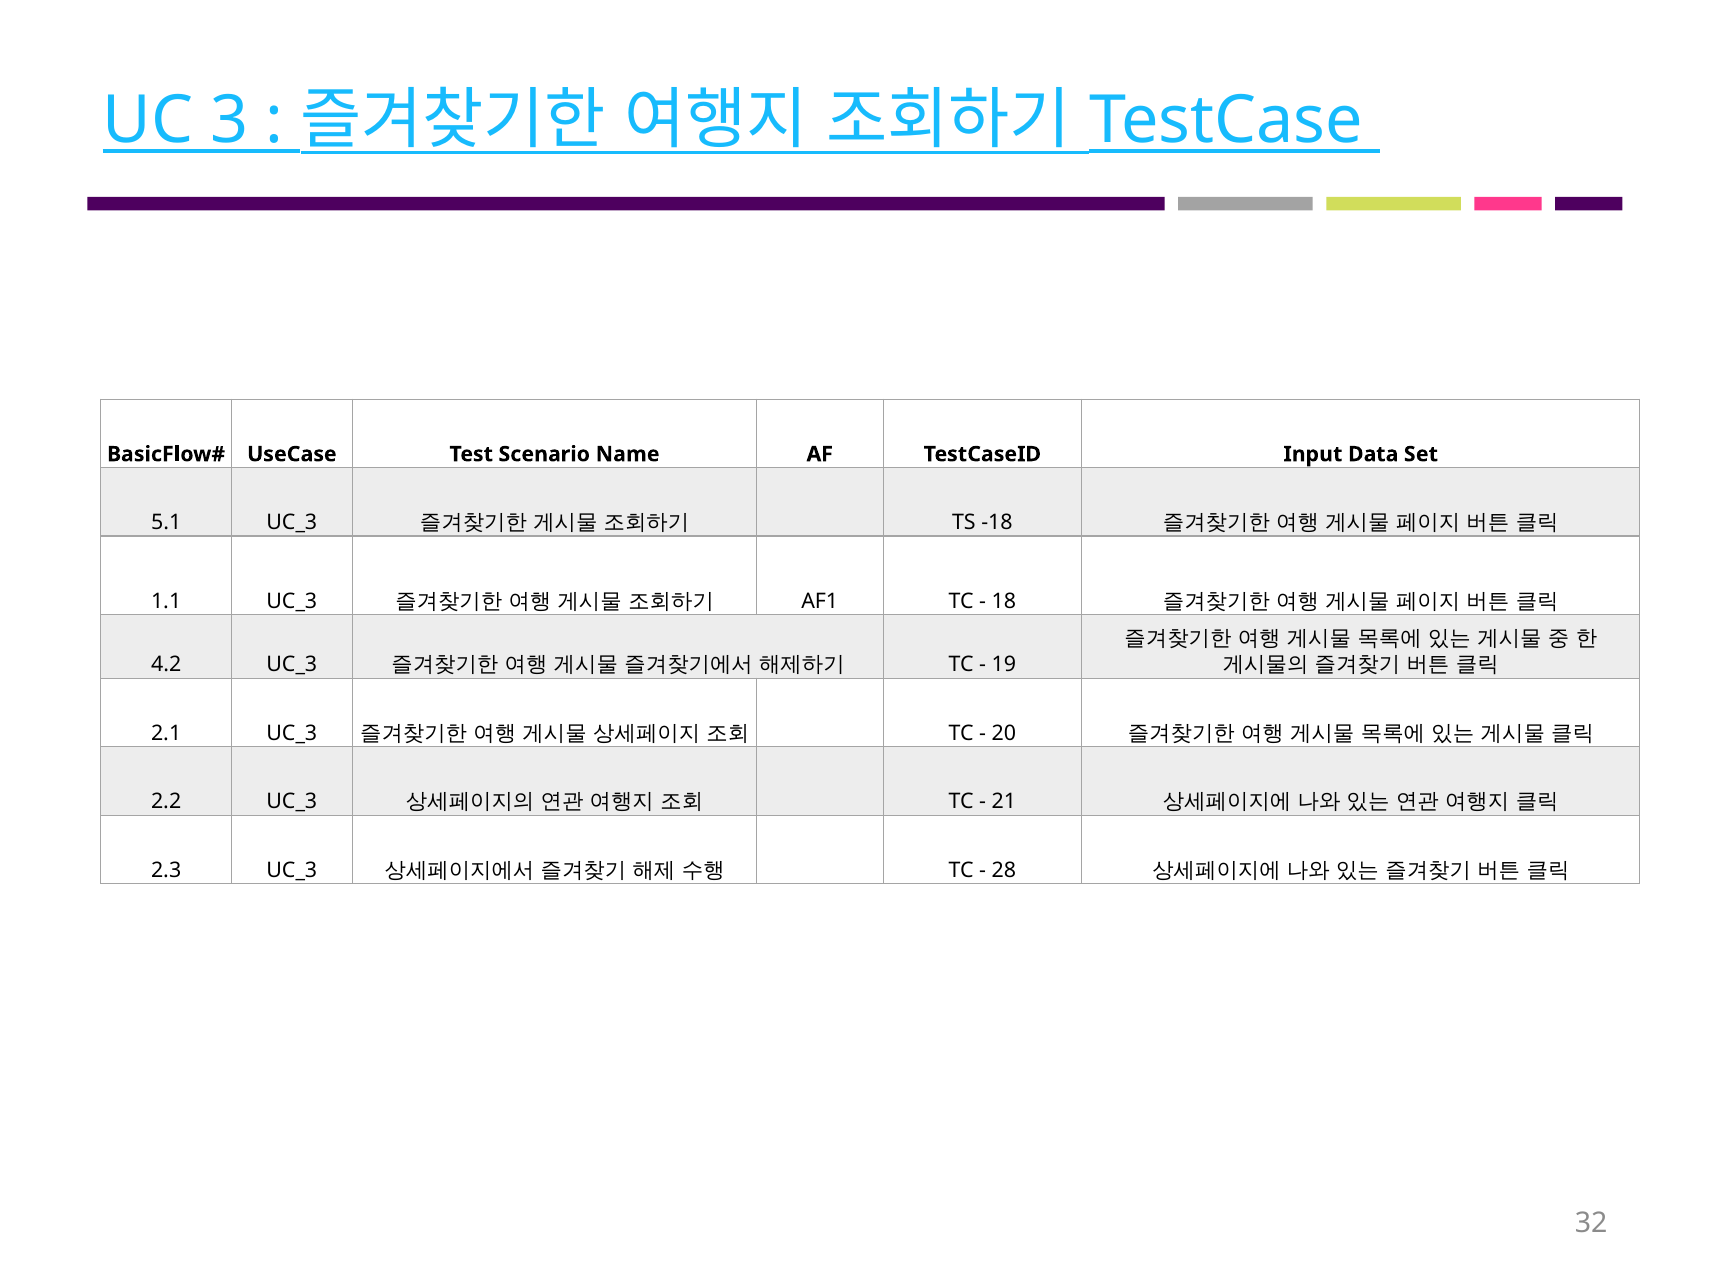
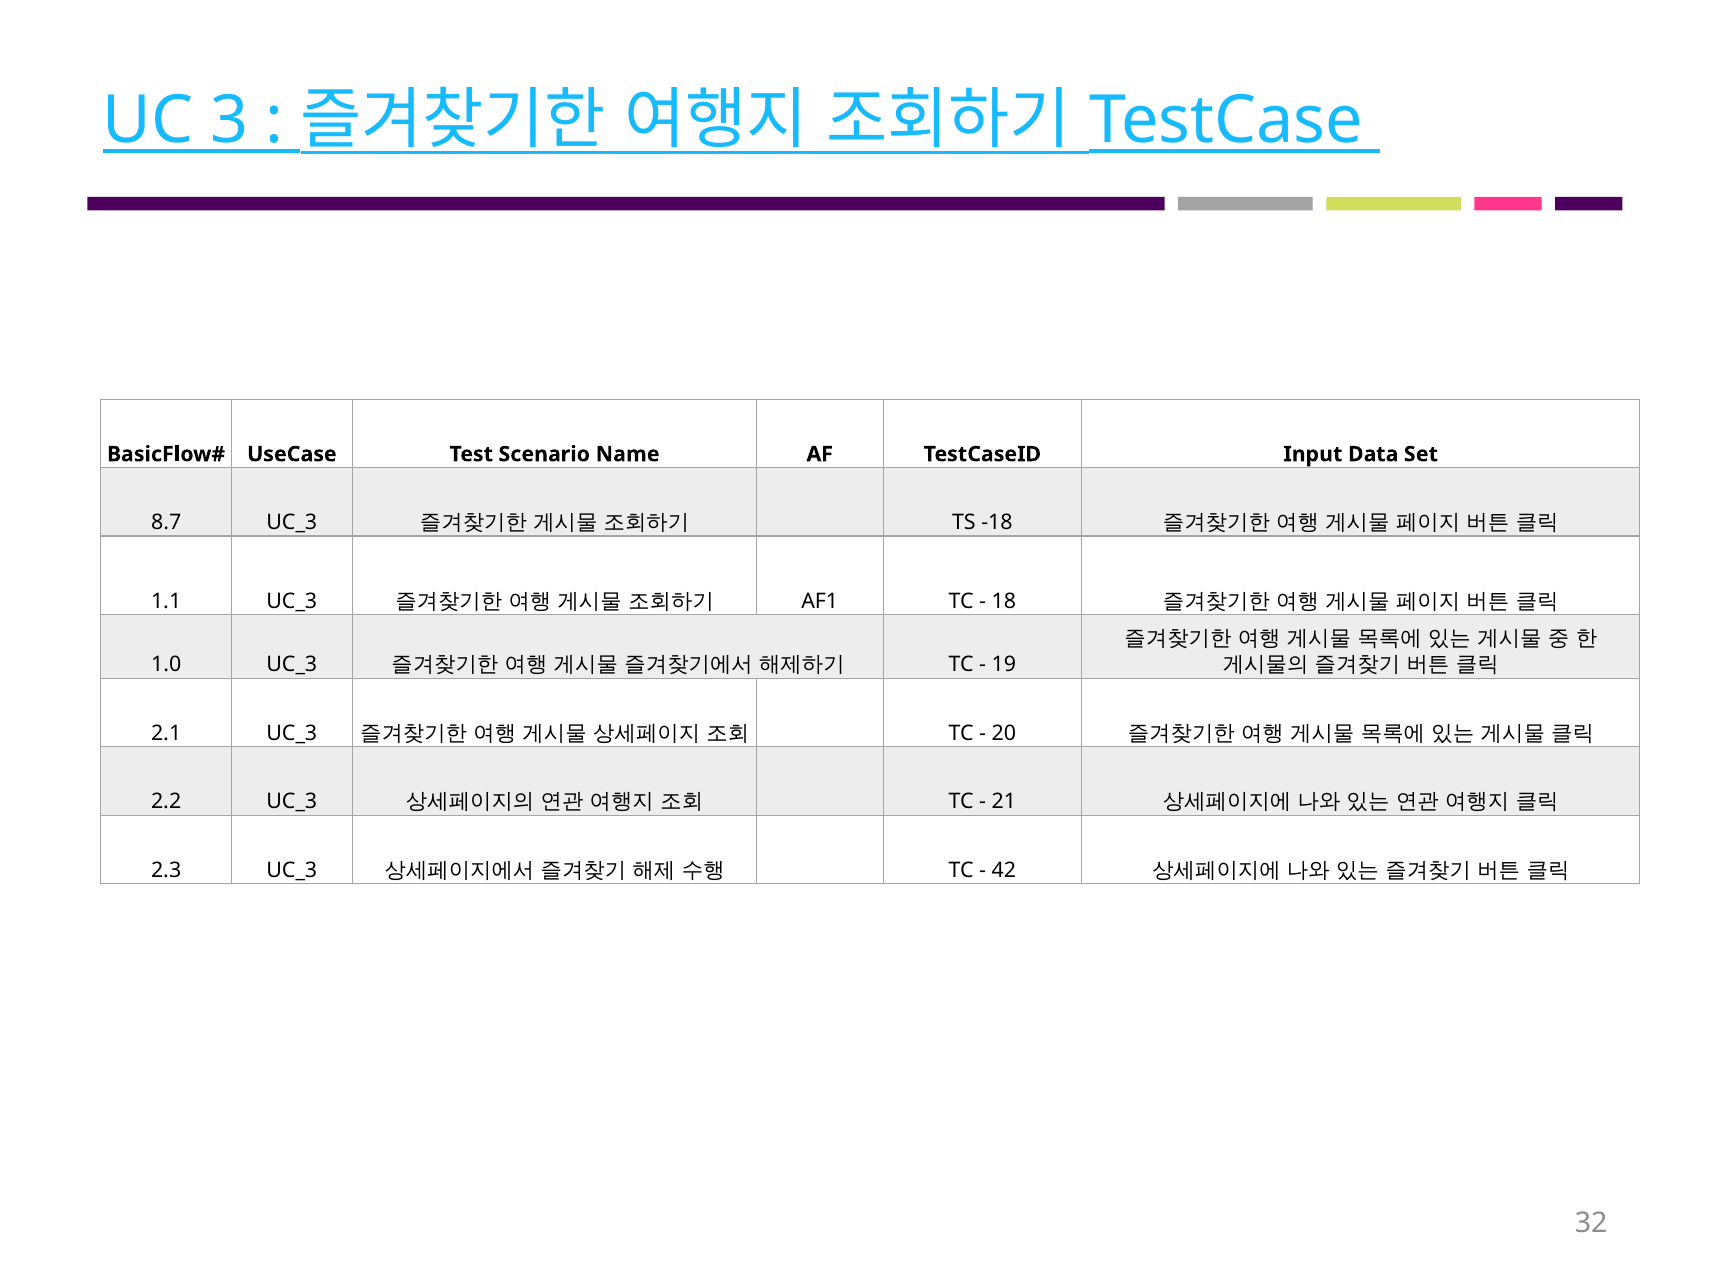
5.1: 5.1 -> 8.7
4.2: 4.2 -> 1.0
28: 28 -> 42
